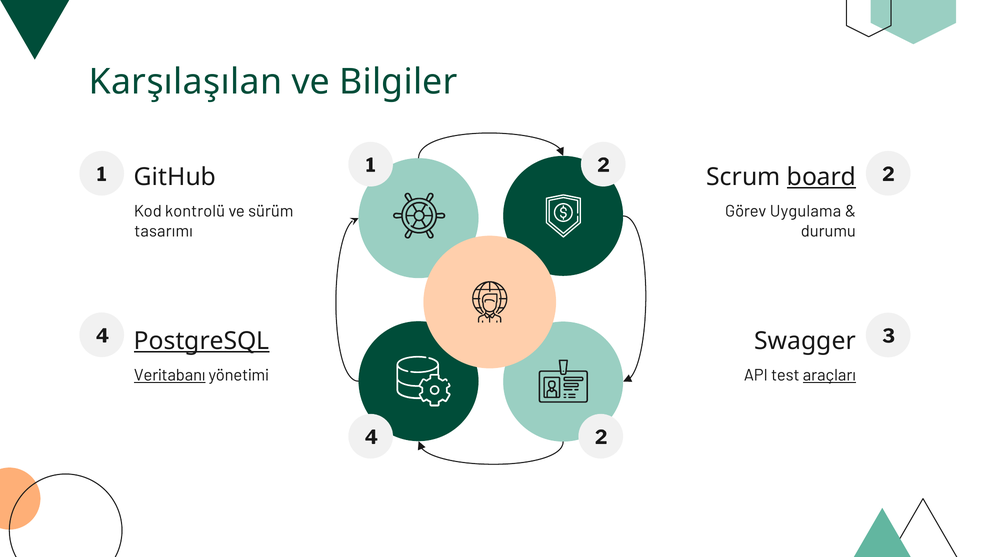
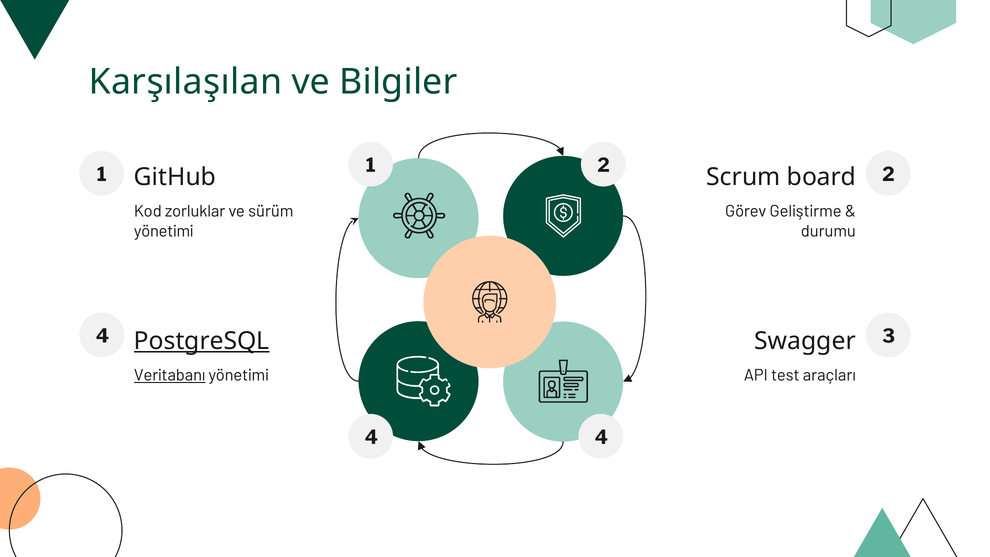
board underline: present -> none
kontrolü: kontrolü -> zorluklar
Uygulama: Uygulama -> Geliştirme
tasarımı at (164, 231): tasarımı -> yönetimi
araçları underline: present -> none
2 at (601, 437): 2 -> 4
